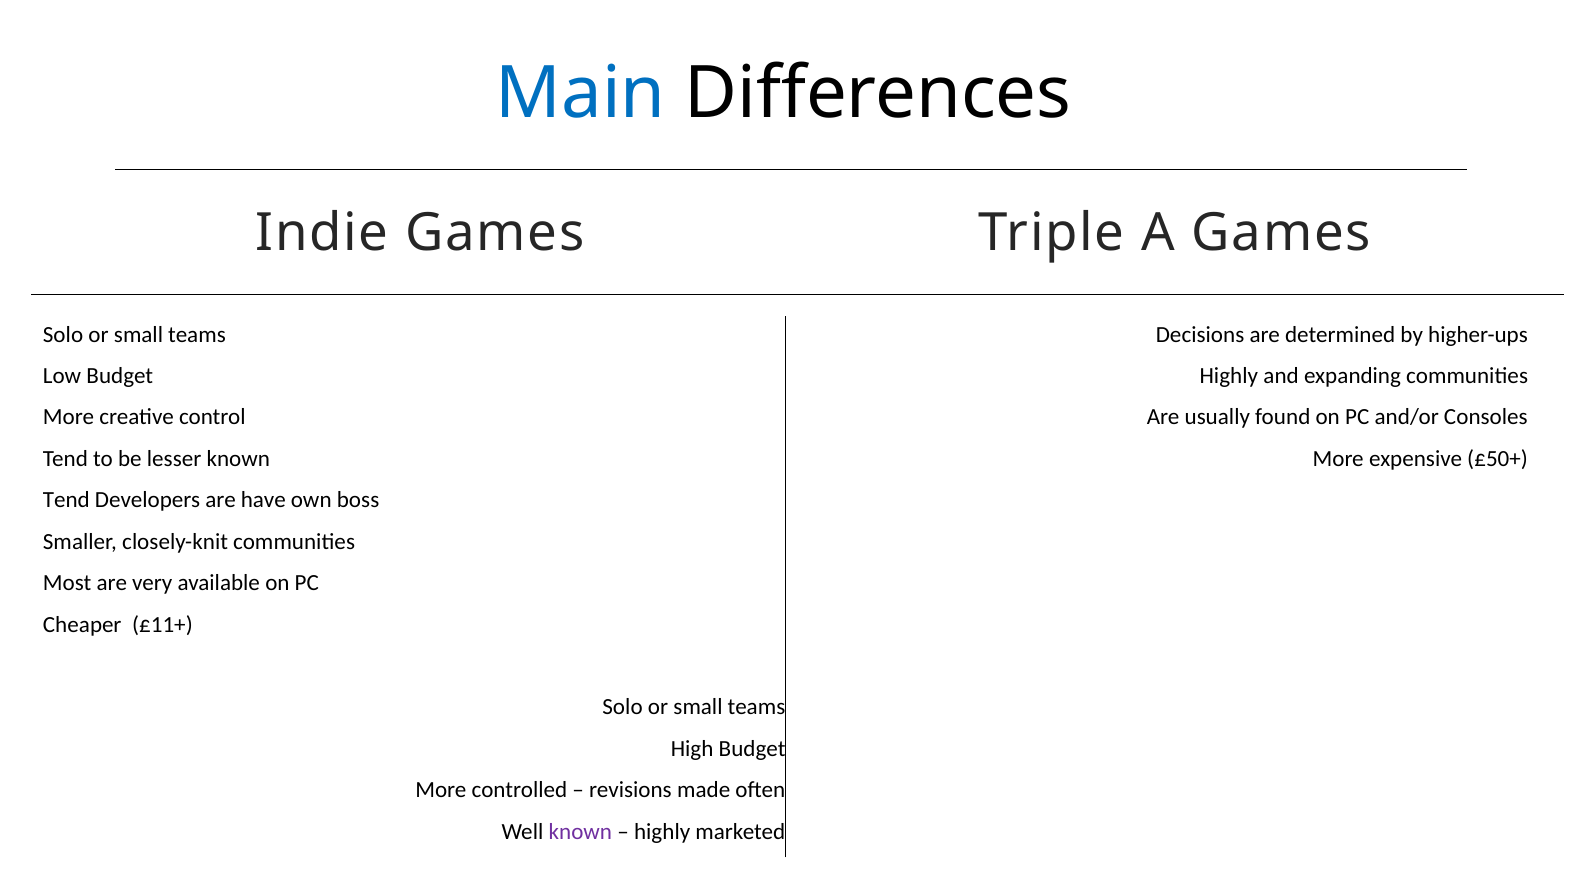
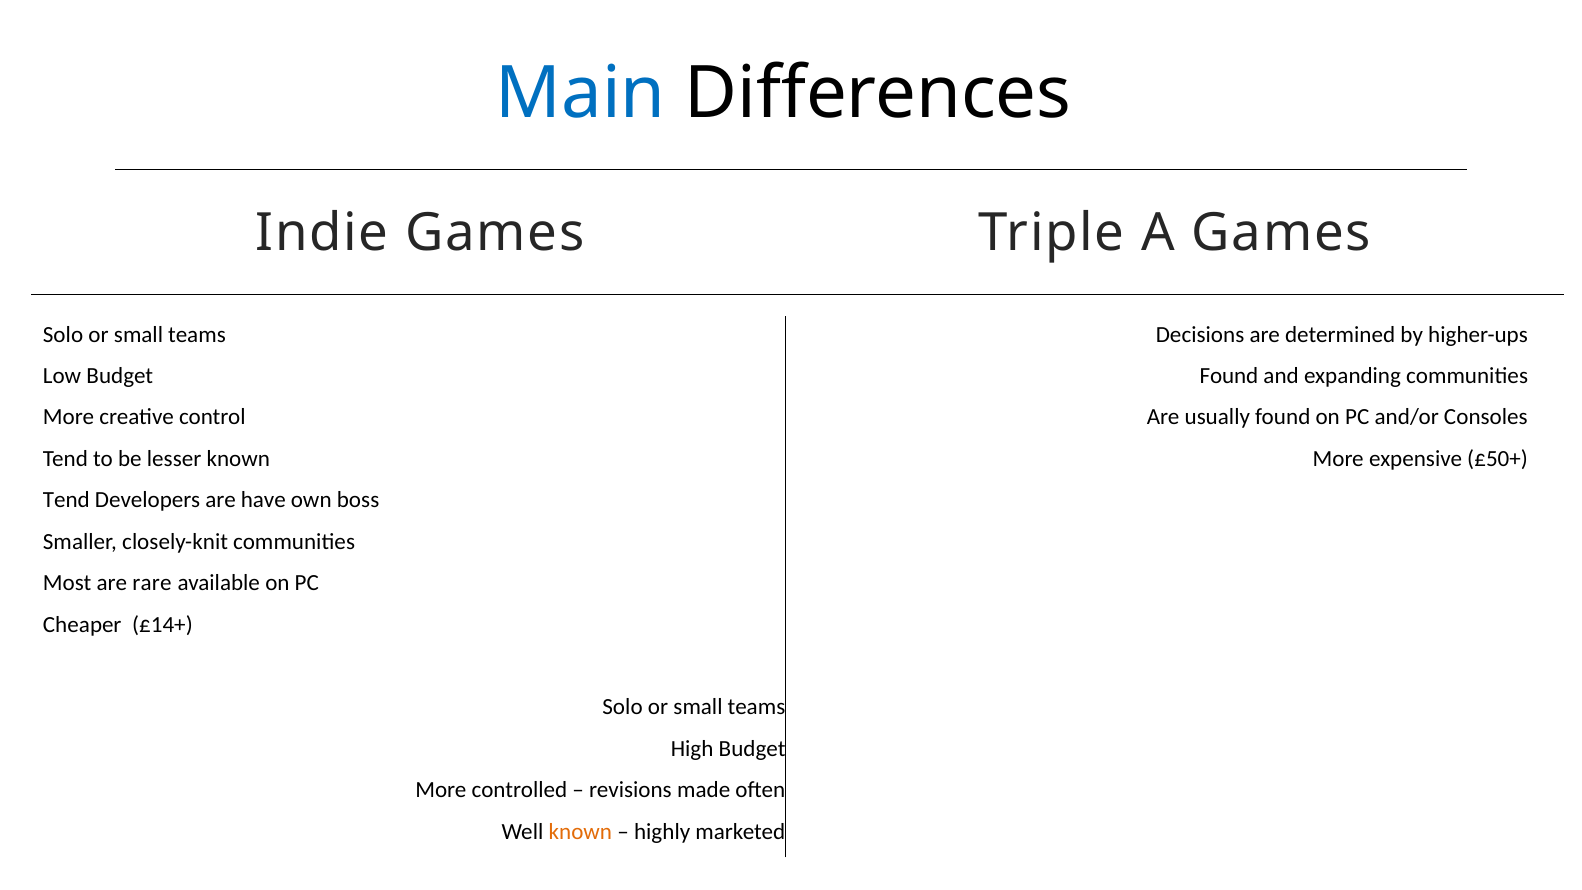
Highly at (1229, 376): Highly -> Found
very: very -> rare
£11+: £11+ -> £14+
known at (580, 832) colour: purple -> orange
